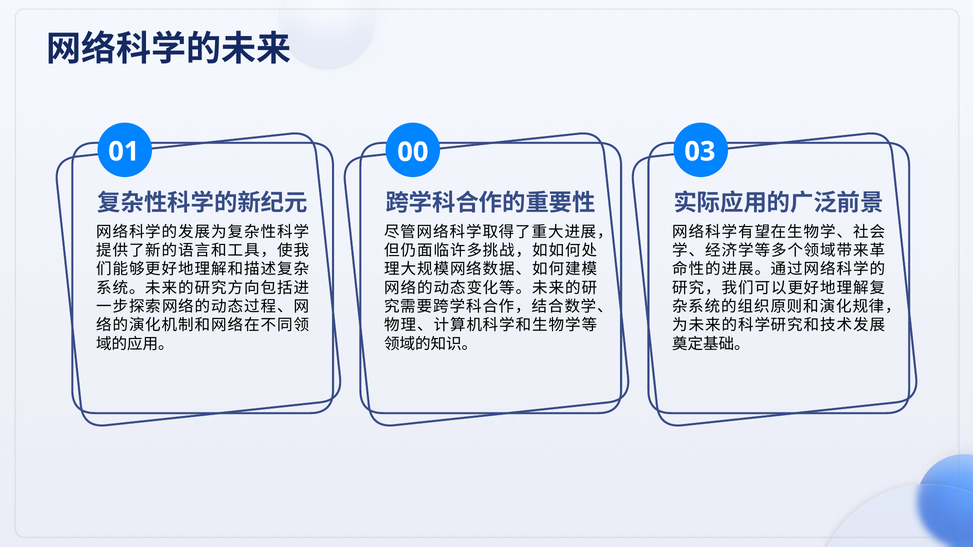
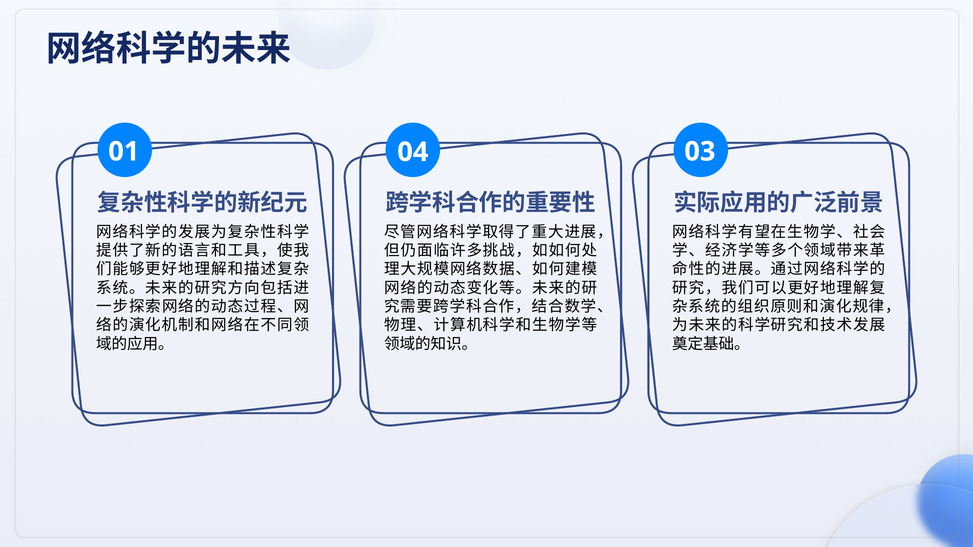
00: 00 -> 04
